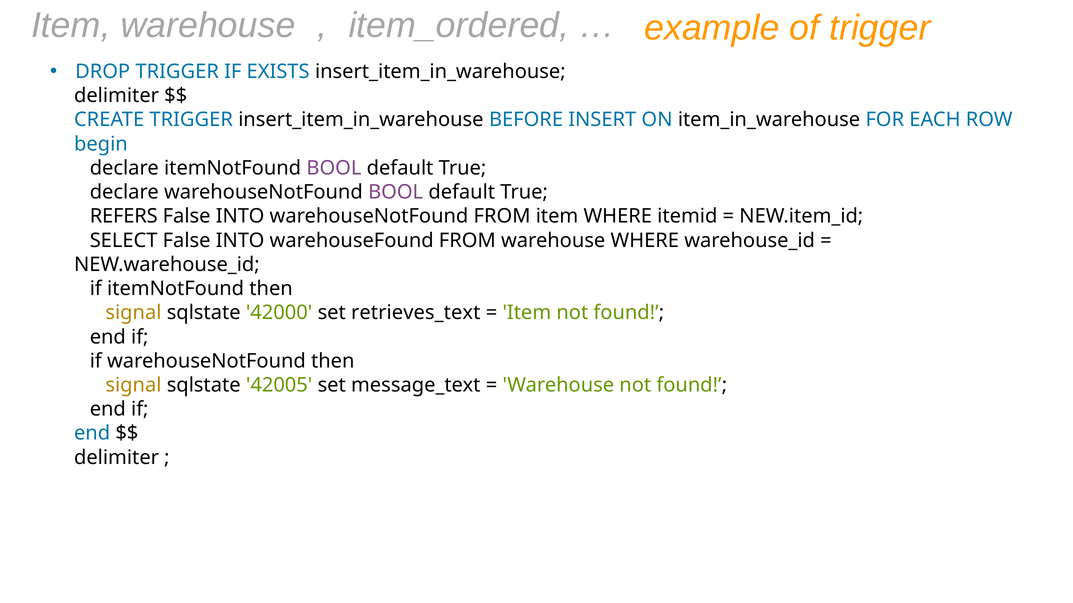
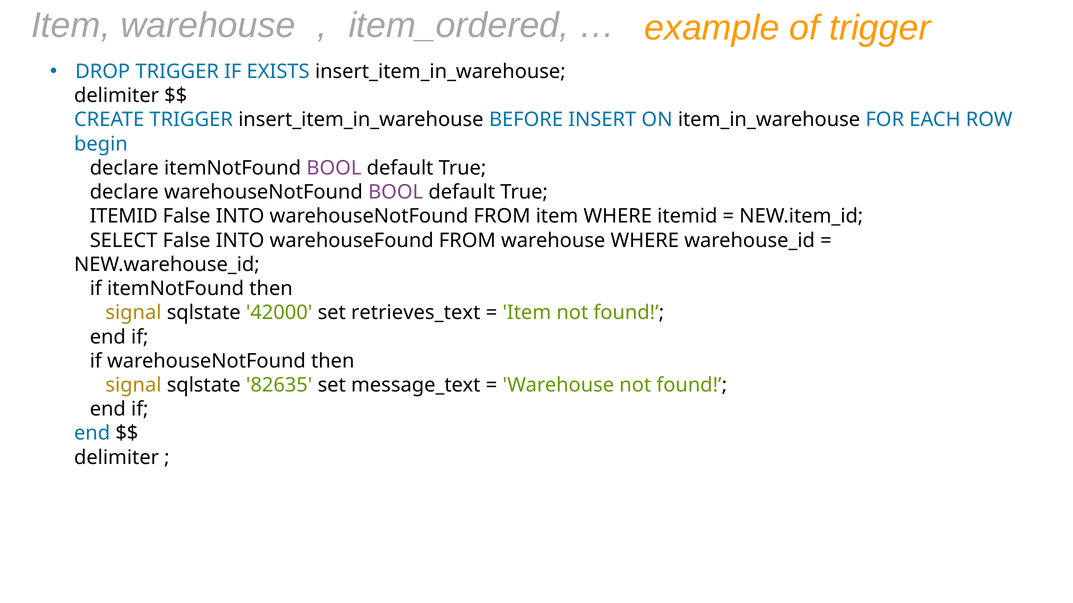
REFERS at (124, 216): REFERS -> ITEMID
42005: 42005 -> 82635
